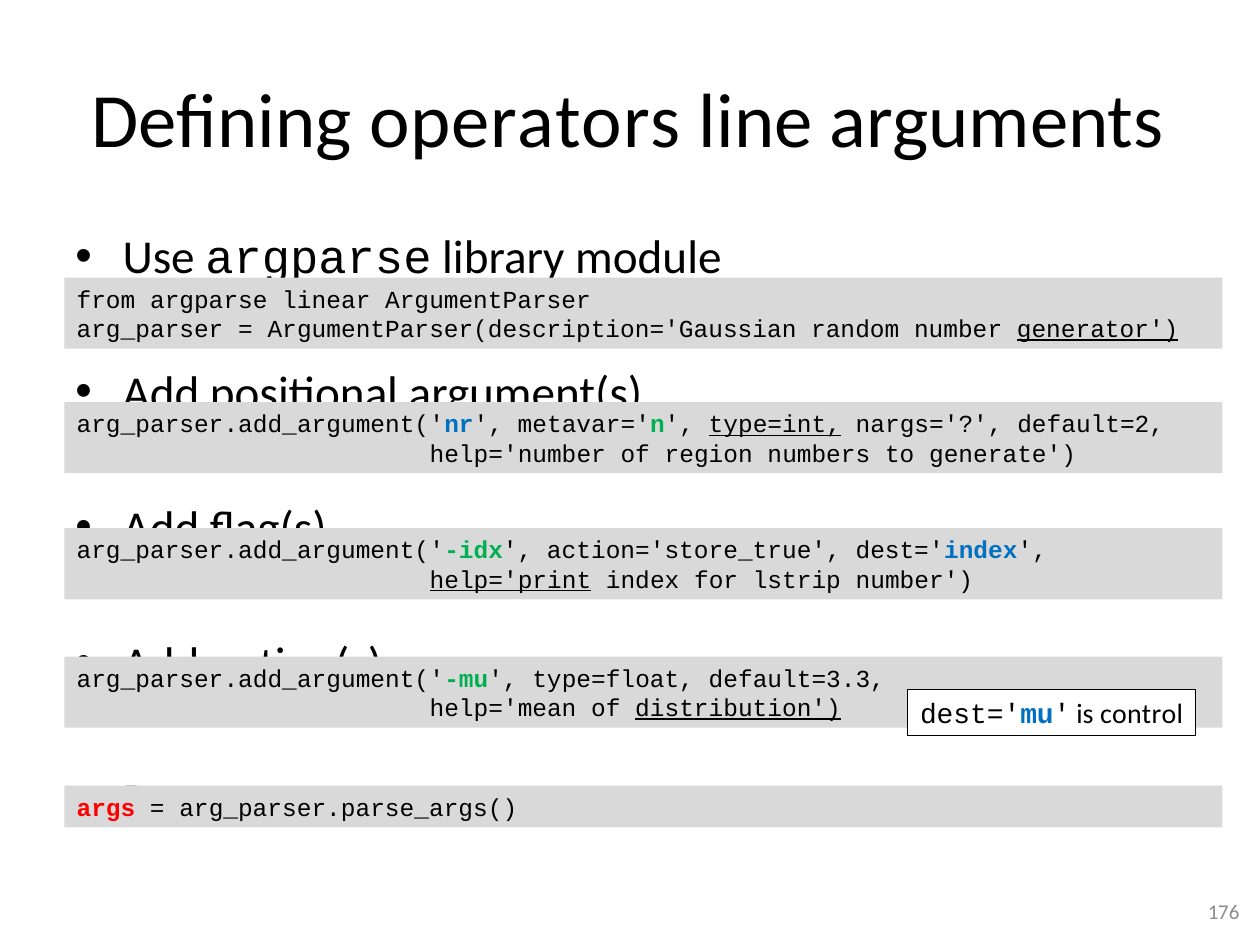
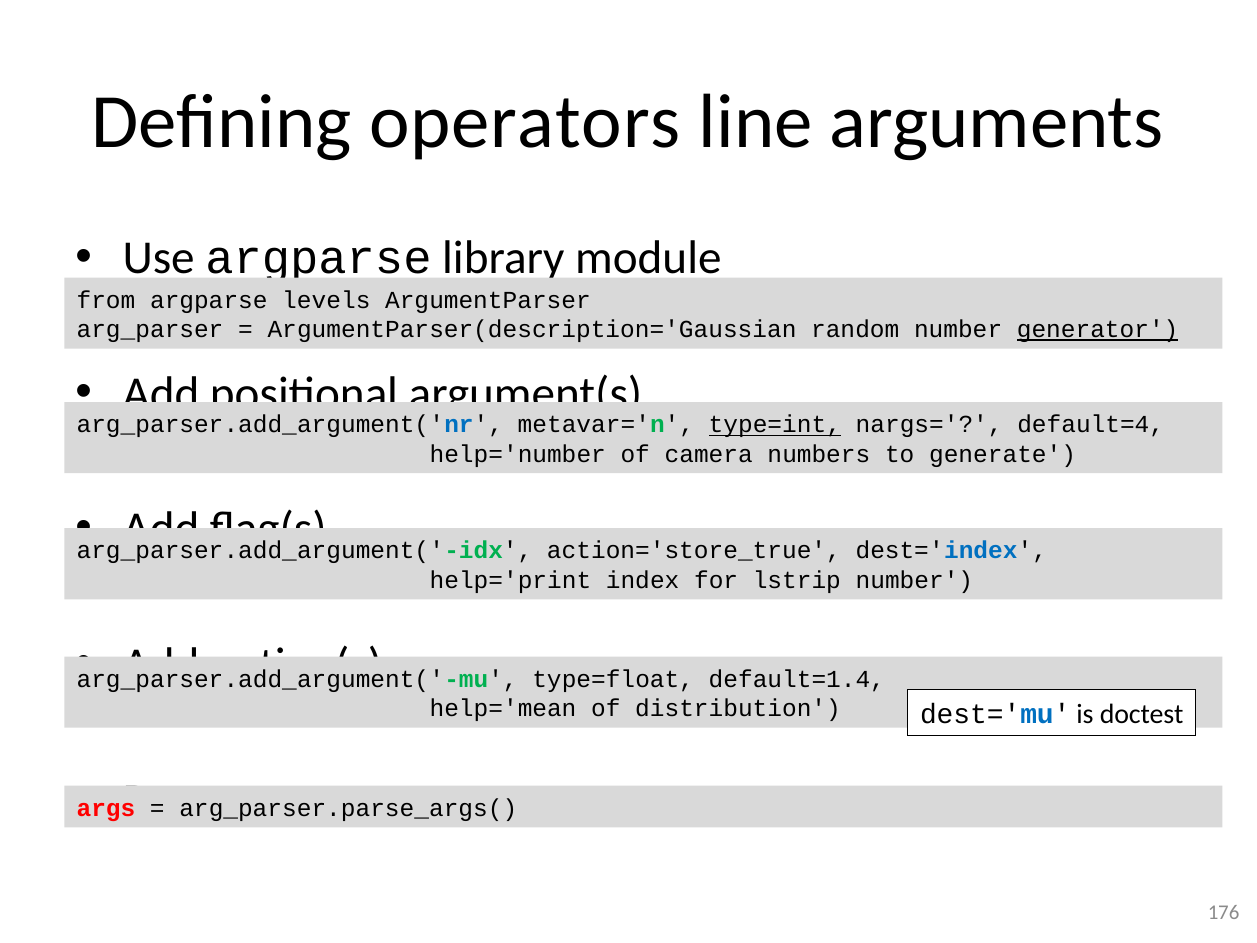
linear: linear -> levels
default=2: default=2 -> default=4
region: region -> camera
help='print underline: present -> none
default=3.3: default=3.3 -> default=1.4
distribution underline: present -> none
control: control -> doctest
